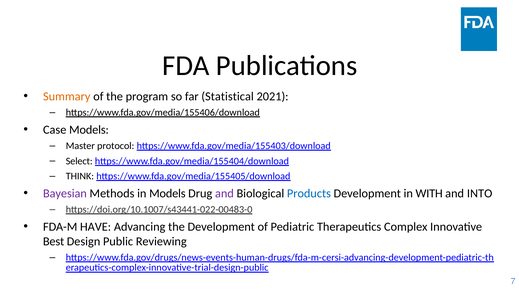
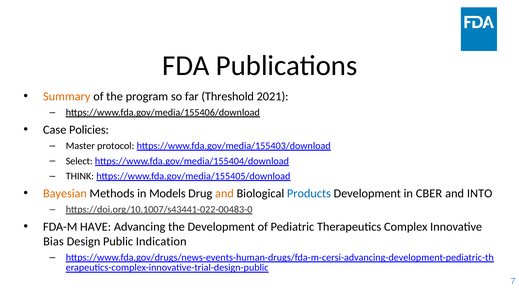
Statistical: Statistical -> Threshold
Case Models: Models -> Policies
Bayesian colour: purple -> orange
and at (224, 193) colour: purple -> orange
WITH: WITH -> CBER
Best: Best -> Bias
Reviewing: Reviewing -> Indication
